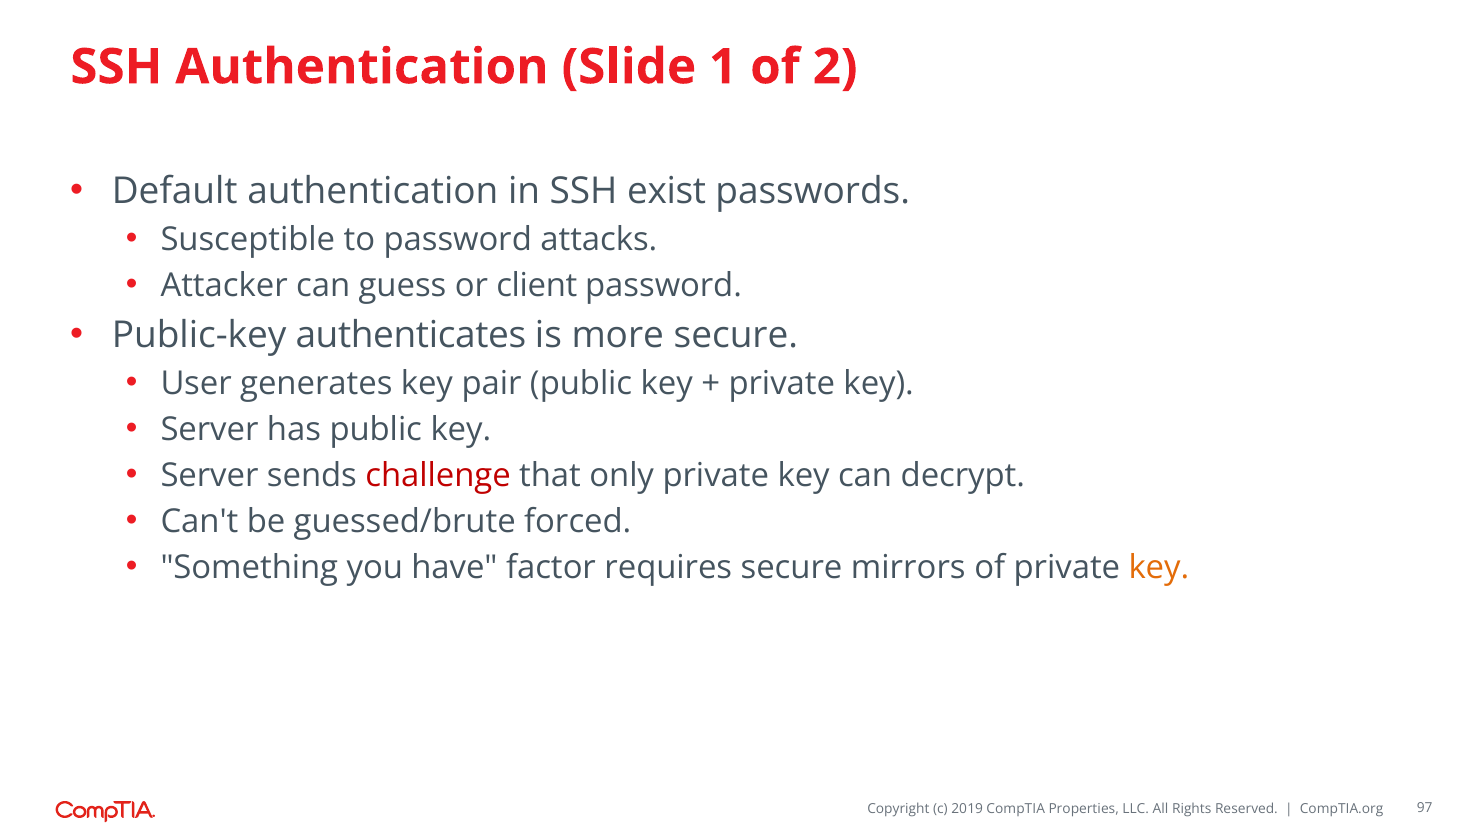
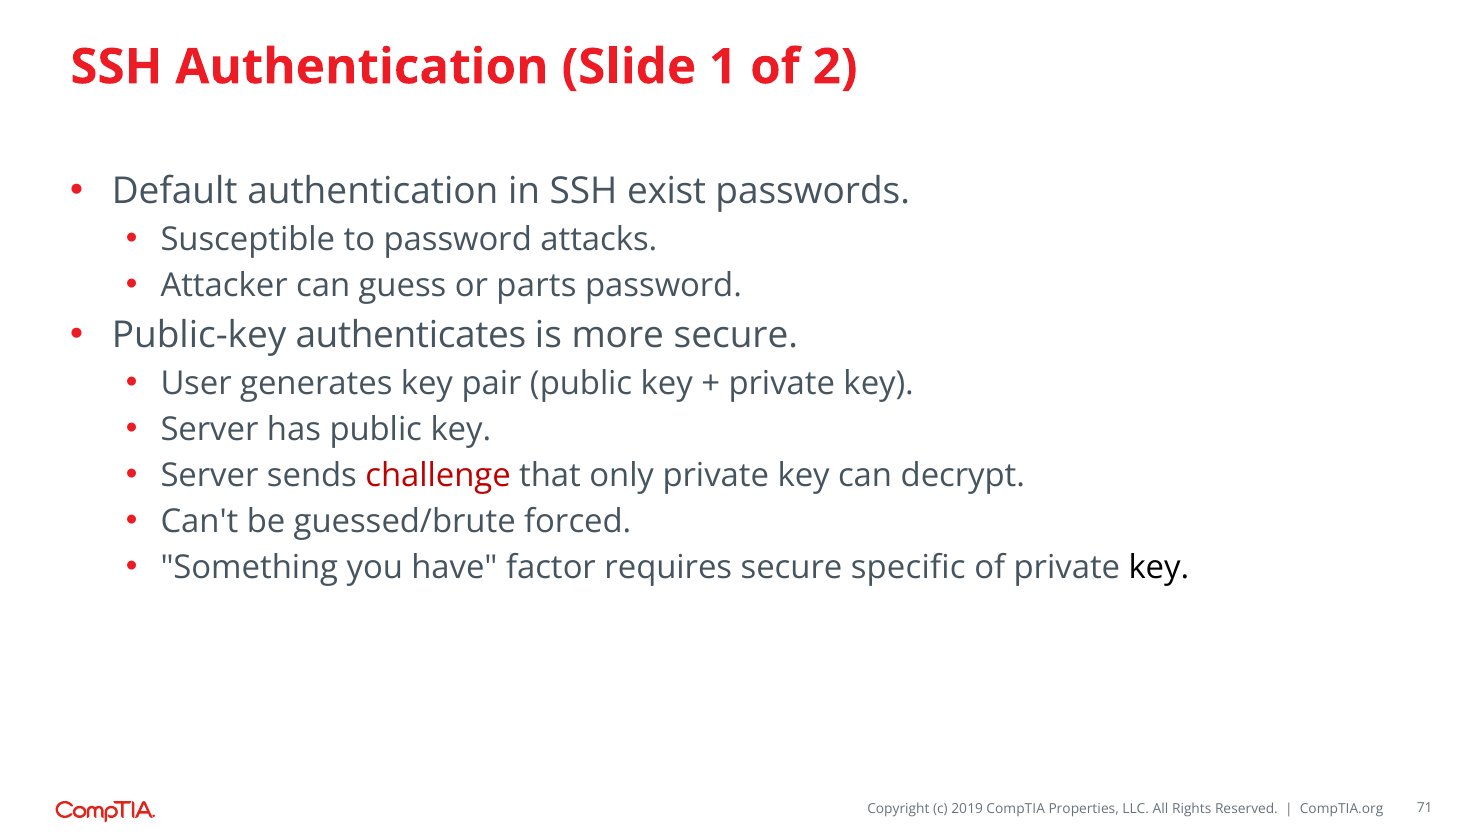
client: client -> parts
mirrors: mirrors -> specific
key at (1159, 568) colour: orange -> black
97: 97 -> 71
